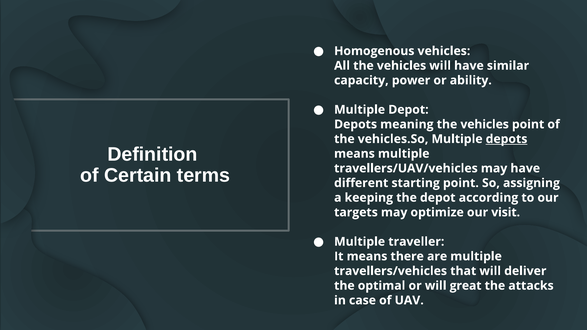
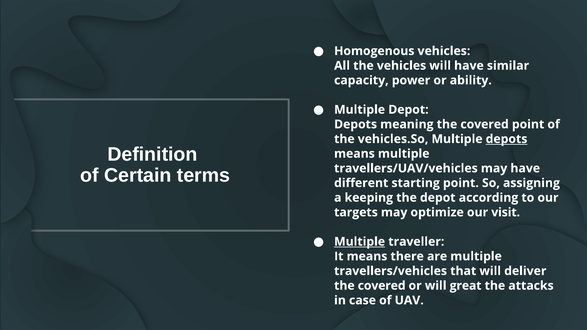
meaning the vehicles: vehicles -> covered
Multiple at (360, 242) underline: none -> present
optimal at (382, 286): optimal -> covered
